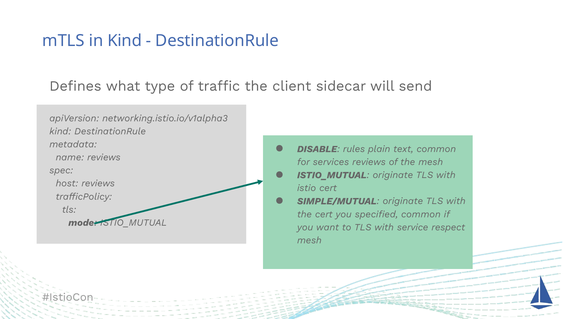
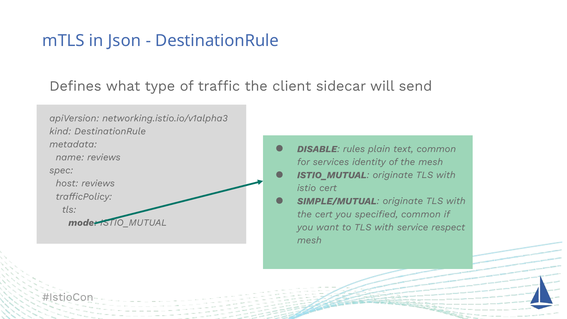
in Kind: Kind -> Json
services reviews: reviews -> identity
